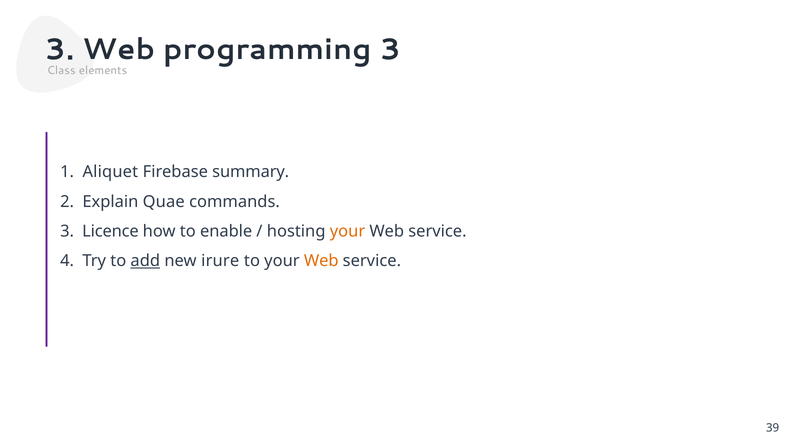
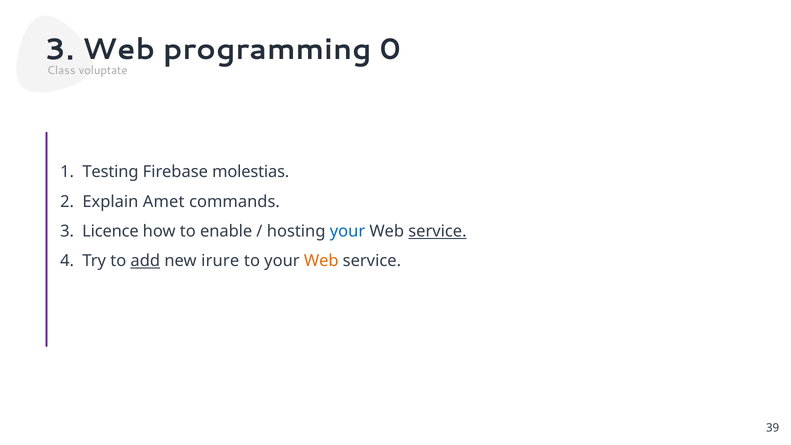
programming 3: 3 -> 0
elements: elements -> voluptate
Aliquet: Aliquet -> Testing
summary: summary -> molestias
Quae: Quae -> Amet
your at (348, 231) colour: orange -> blue
service at (437, 231) underline: none -> present
